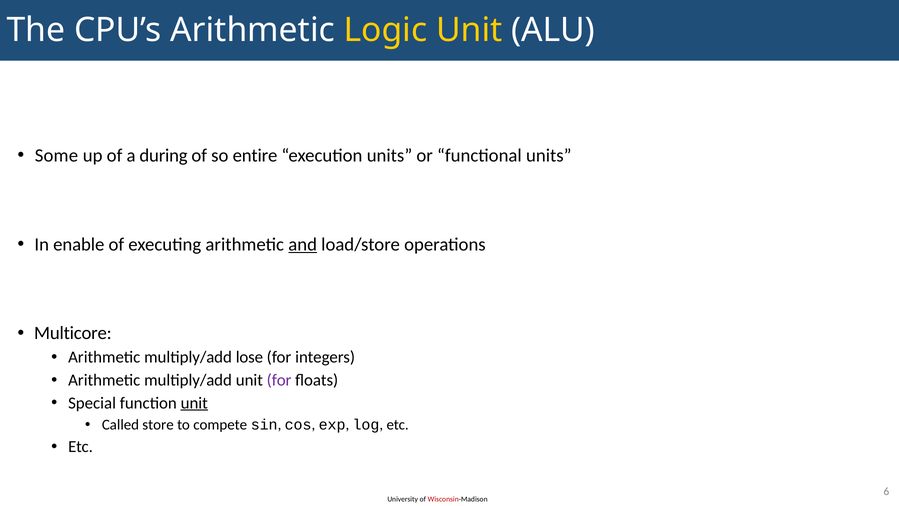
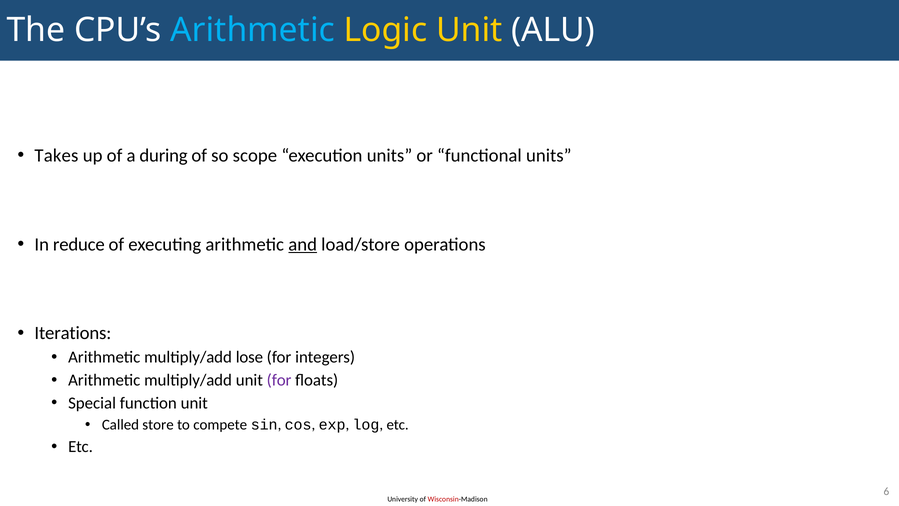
Arithmetic at (253, 30) colour: white -> light blue
Some: Some -> Takes
entire: entire -> scope
enable: enable -> reduce
Multicore: Multicore -> Iterations
unit at (194, 403) underline: present -> none
